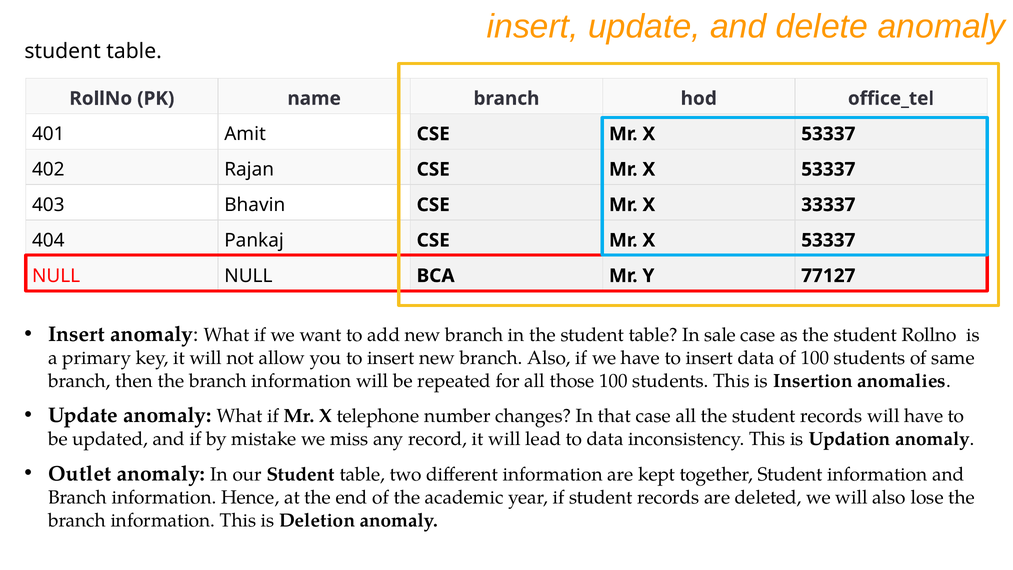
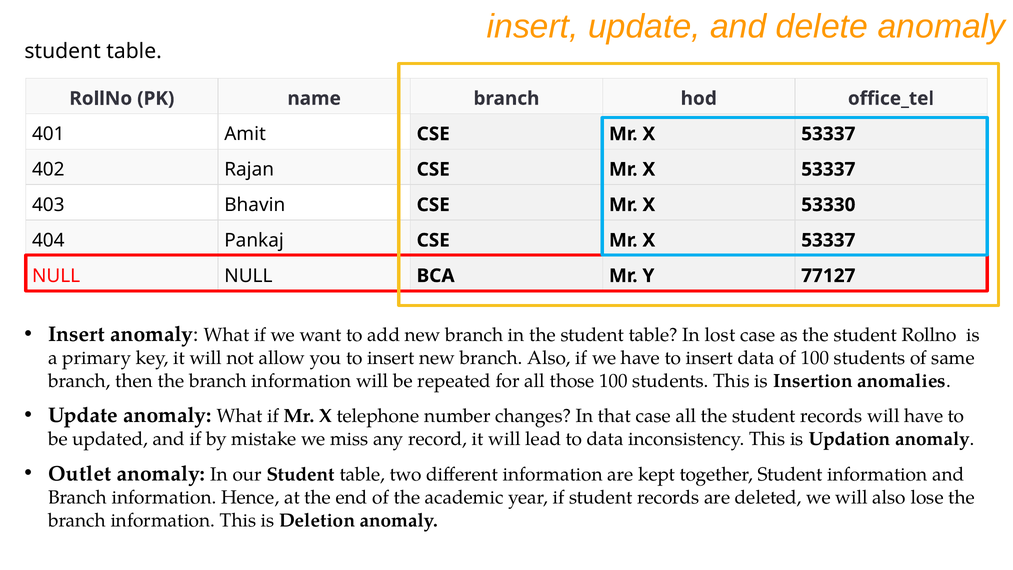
33337: 33337 -> 53330
sale: sale -> lost
